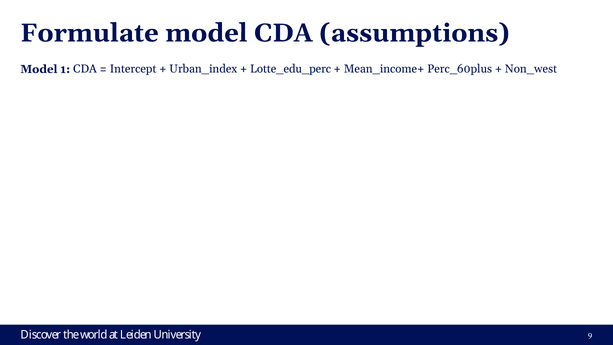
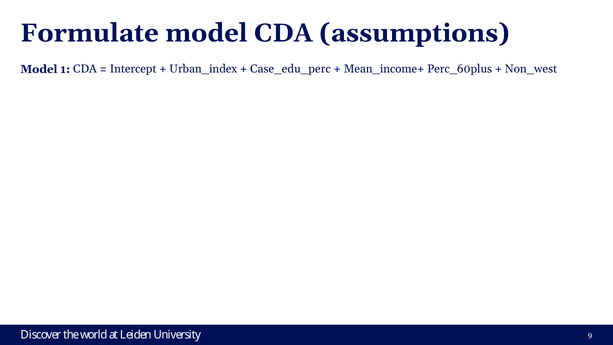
Lotte_edu_perc: Lotte_edu_perc -> Case_edu_perc
